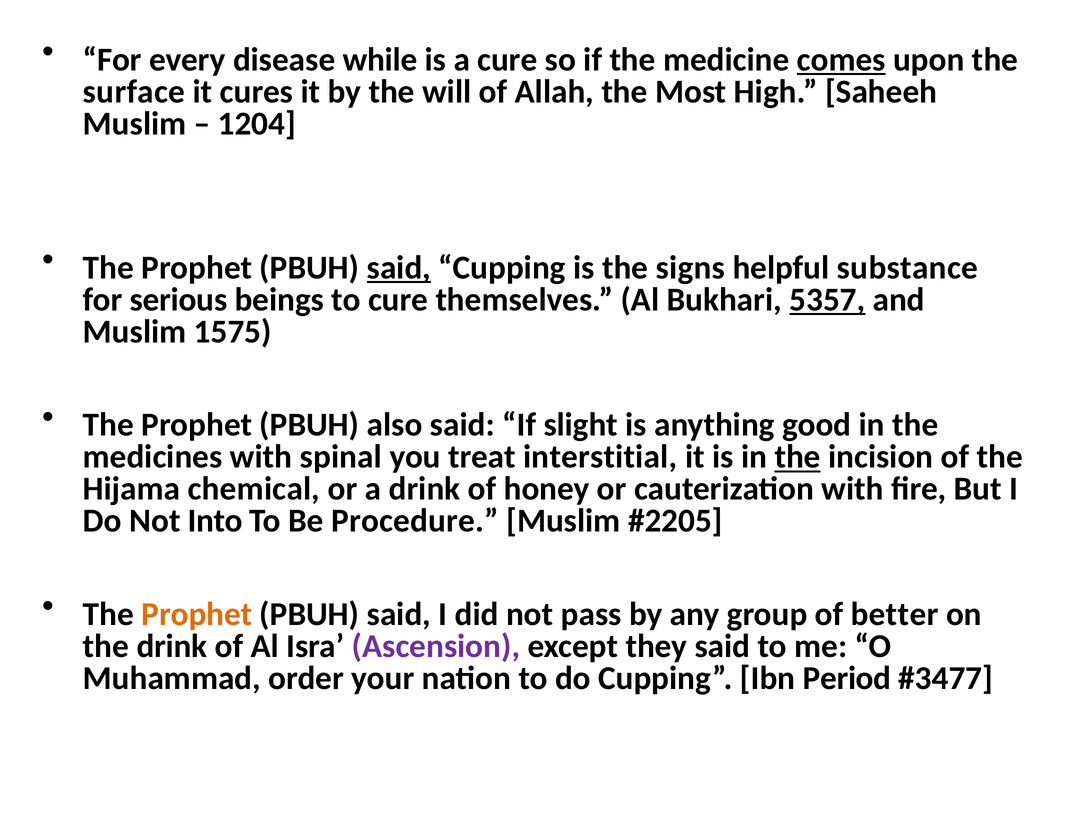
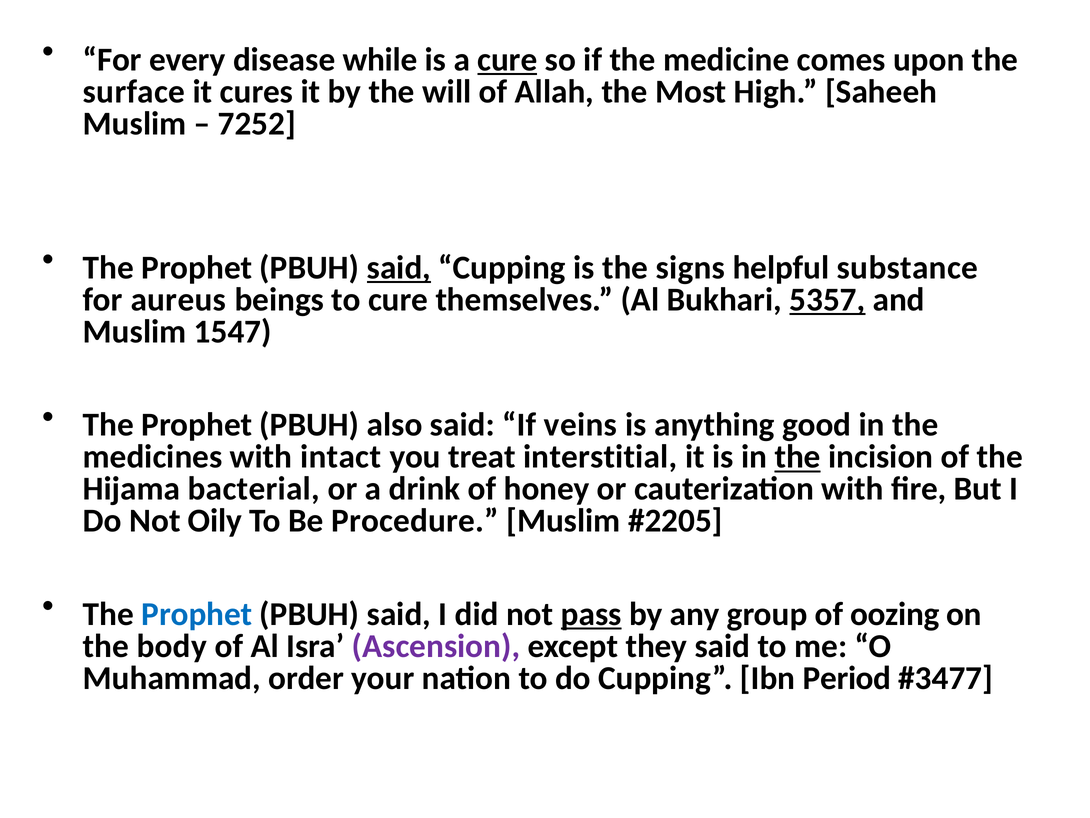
cure at (507, 60) underline: none -> present
comes underline: present -> none
1204: 1204 -> 7252
serious: serious -> aureus
1575: 1575 -> 1547
slight: slight -> veins
spinal: spinal -> intact
chemical: chemical -> bacterial
Into: Into -> Oily
Prophet at (197, 614) colour: orange -> blue
pass underline: none -> present
better: better -> oozing
the drink: drink -> body
